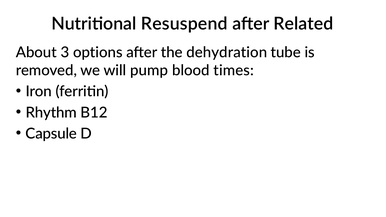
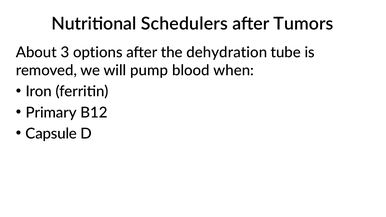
Resuspend: Resuspend -> Schedulers
Related: Related -> Tumors
times: times -> when
Rhythm: Rhythm -> Primary
